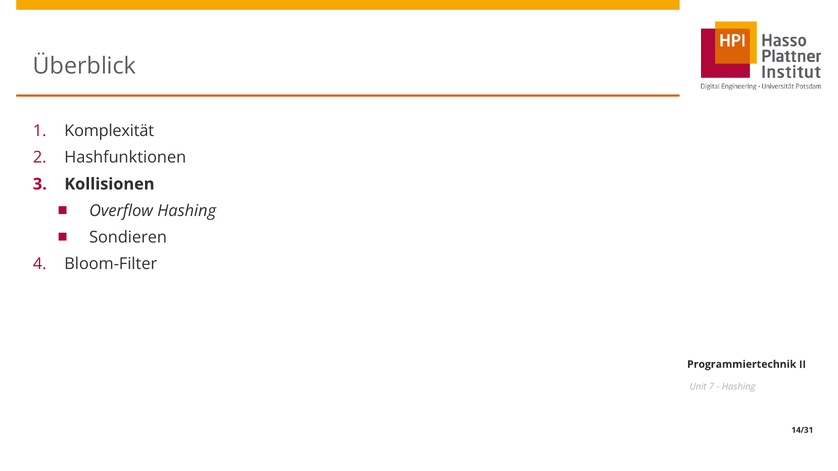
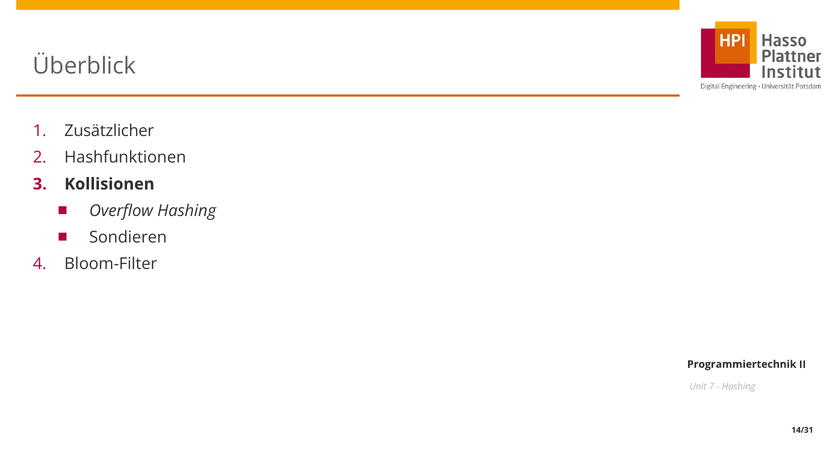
Komplexität: Komplexität -> Zusätzlicher
